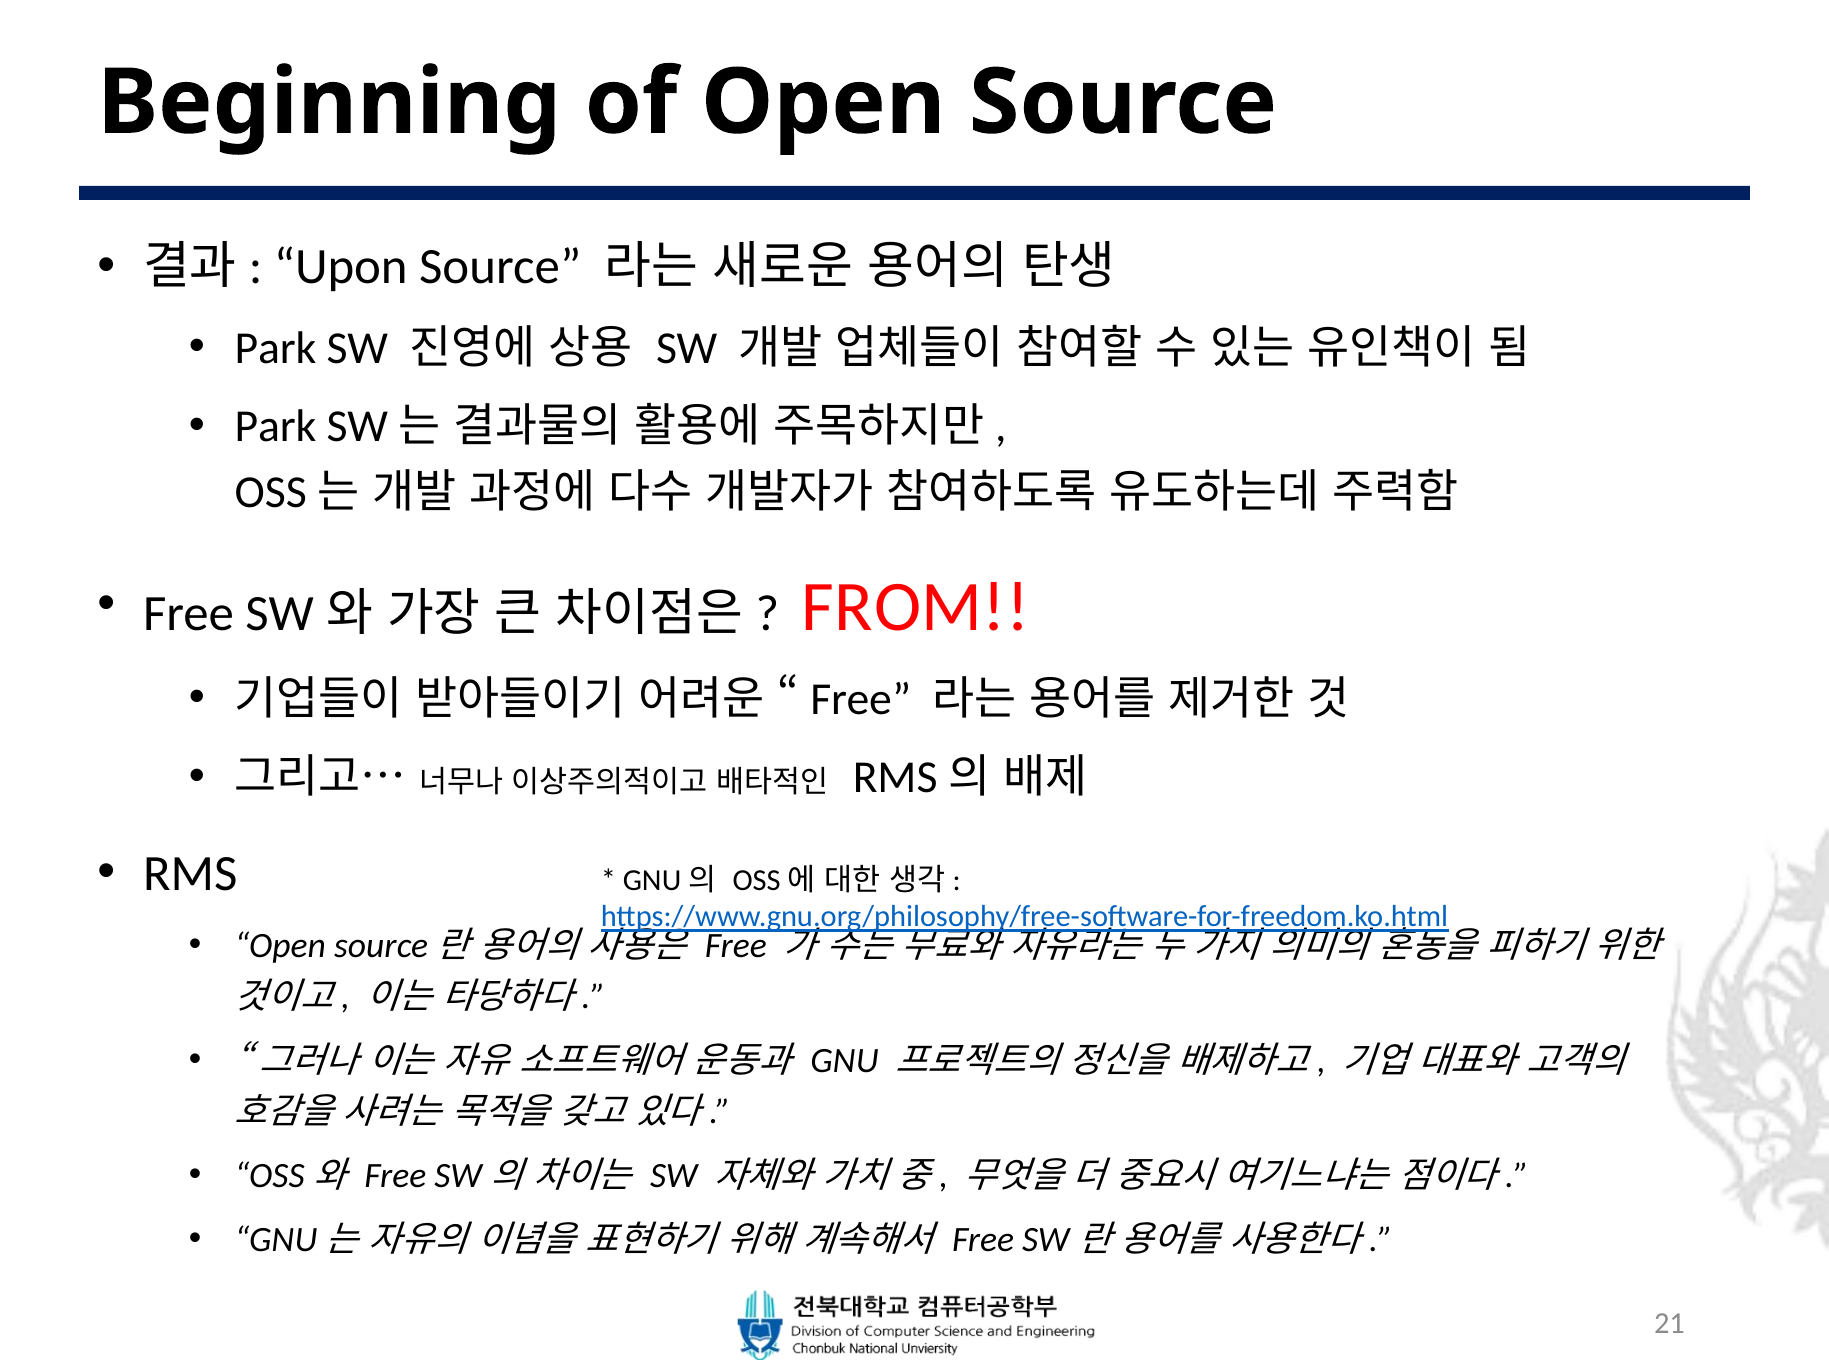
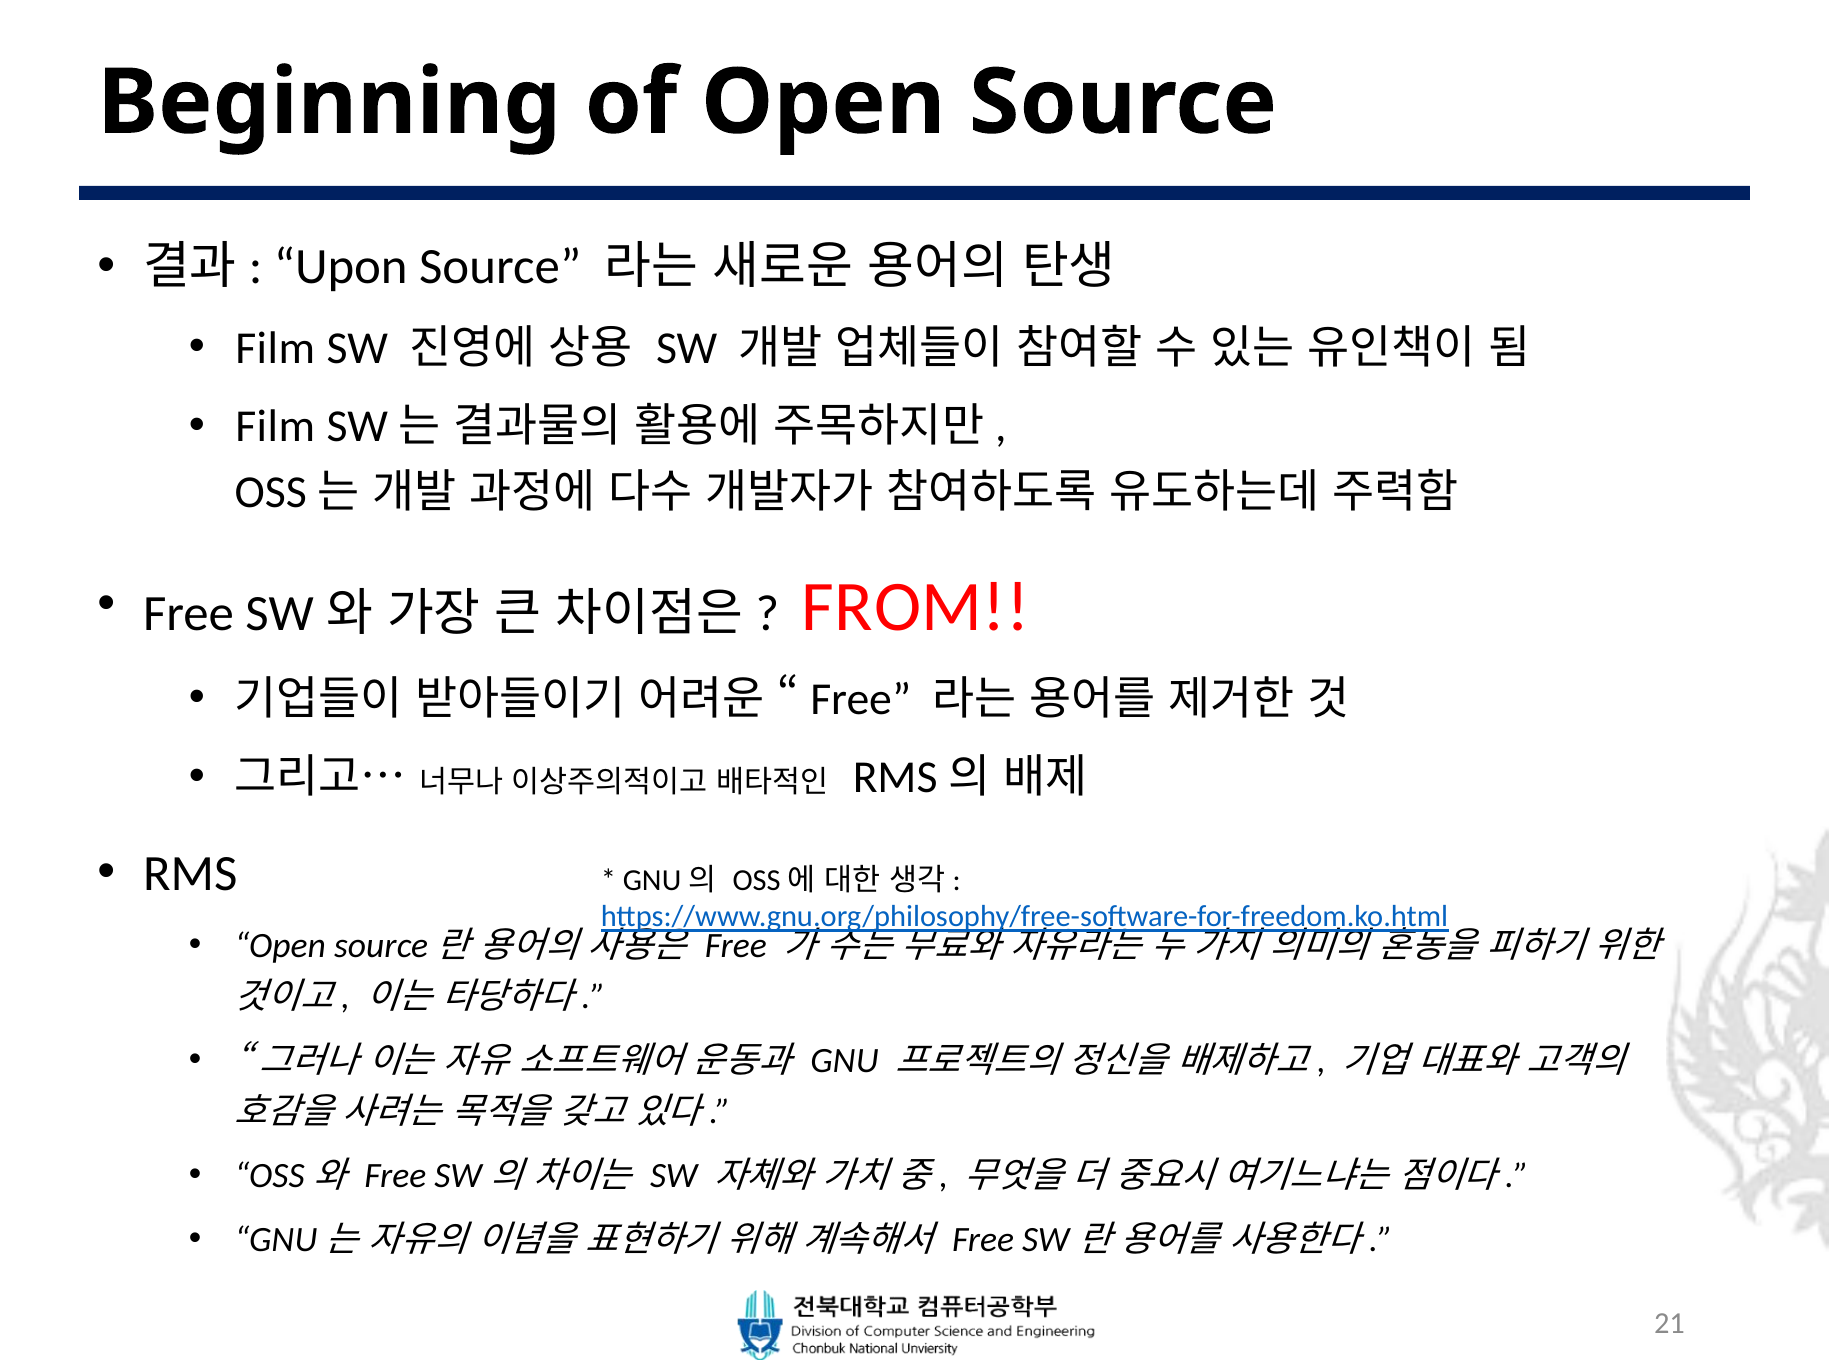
Park at (275, 348): Park -> Film
Park at (275, 427): Park -> Film
